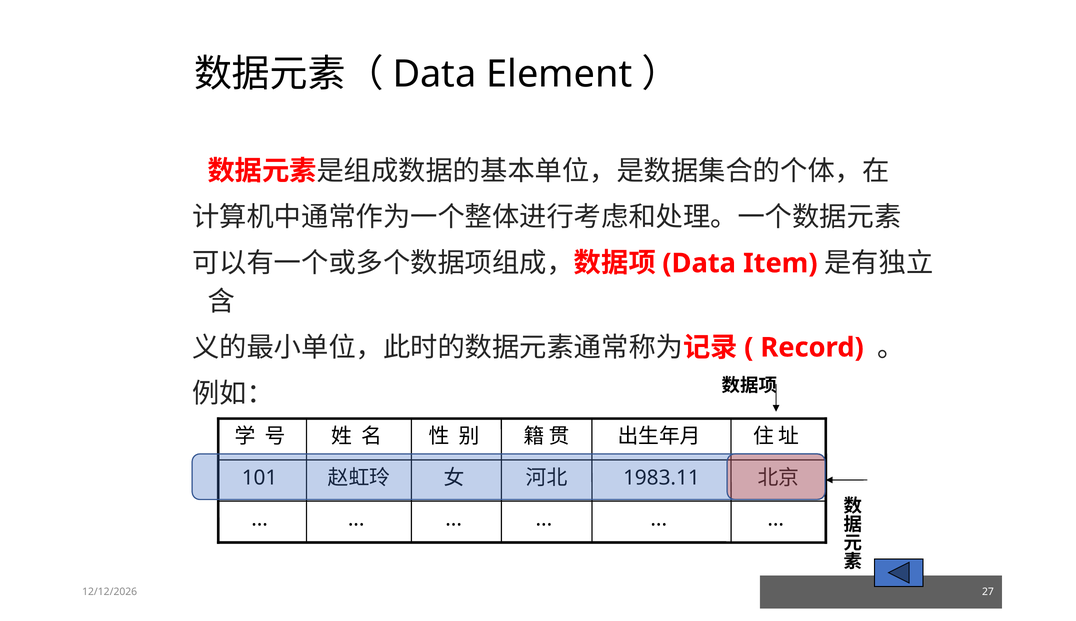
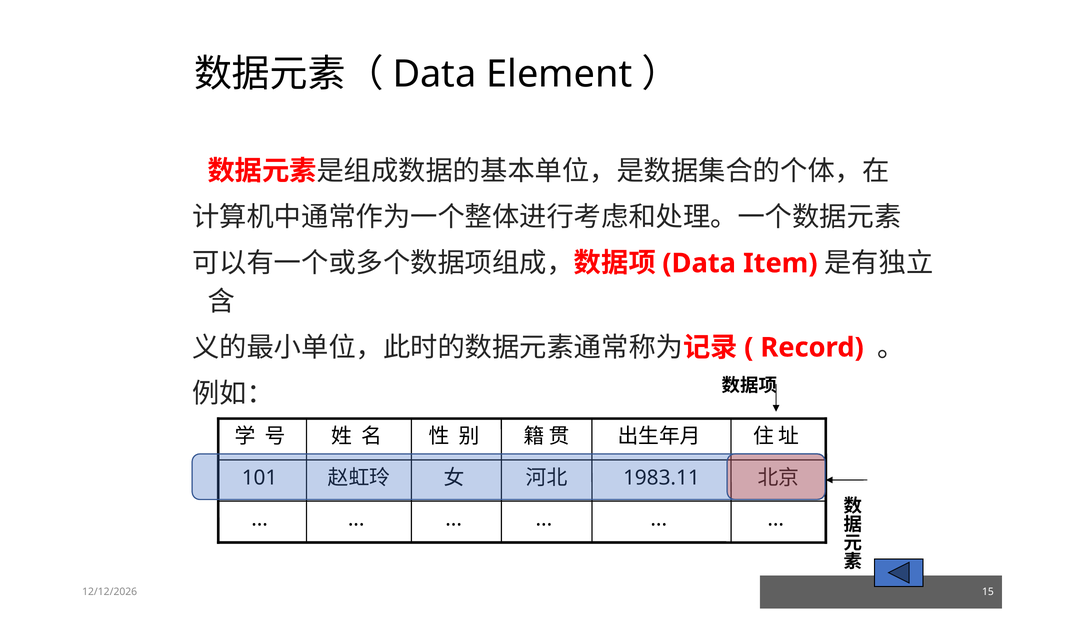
27: 27 -> 15
